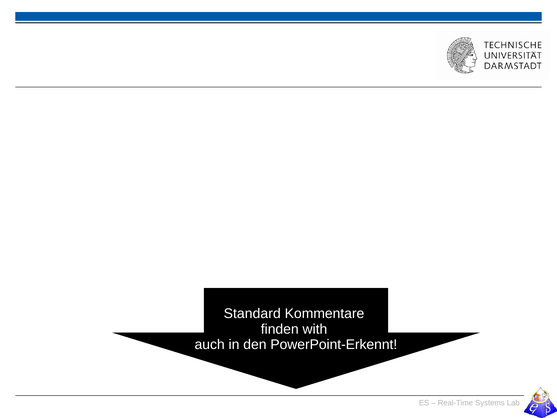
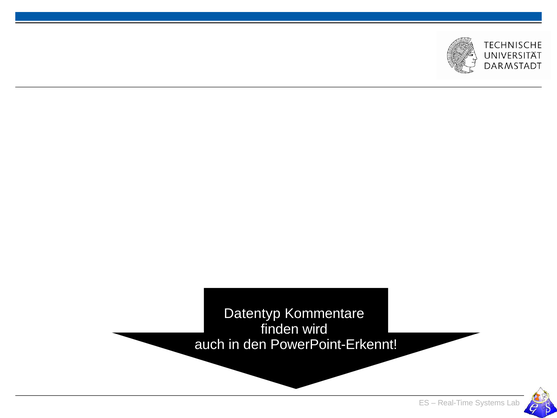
Standard: Standard -> Datentyp
with: with -> wird
